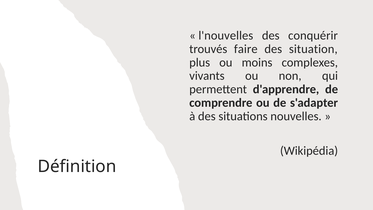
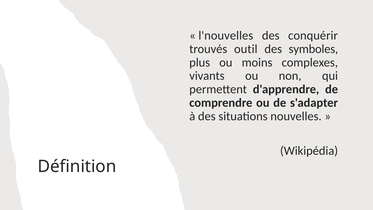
faire: faire -> outil
situation: situation -> symboles
